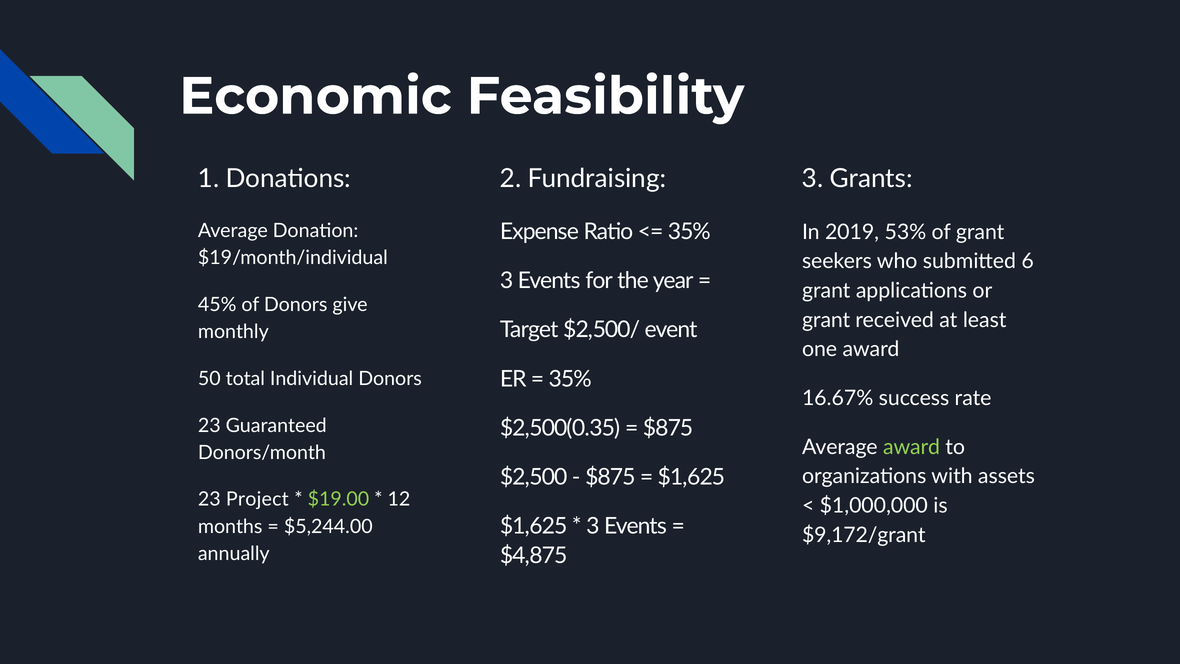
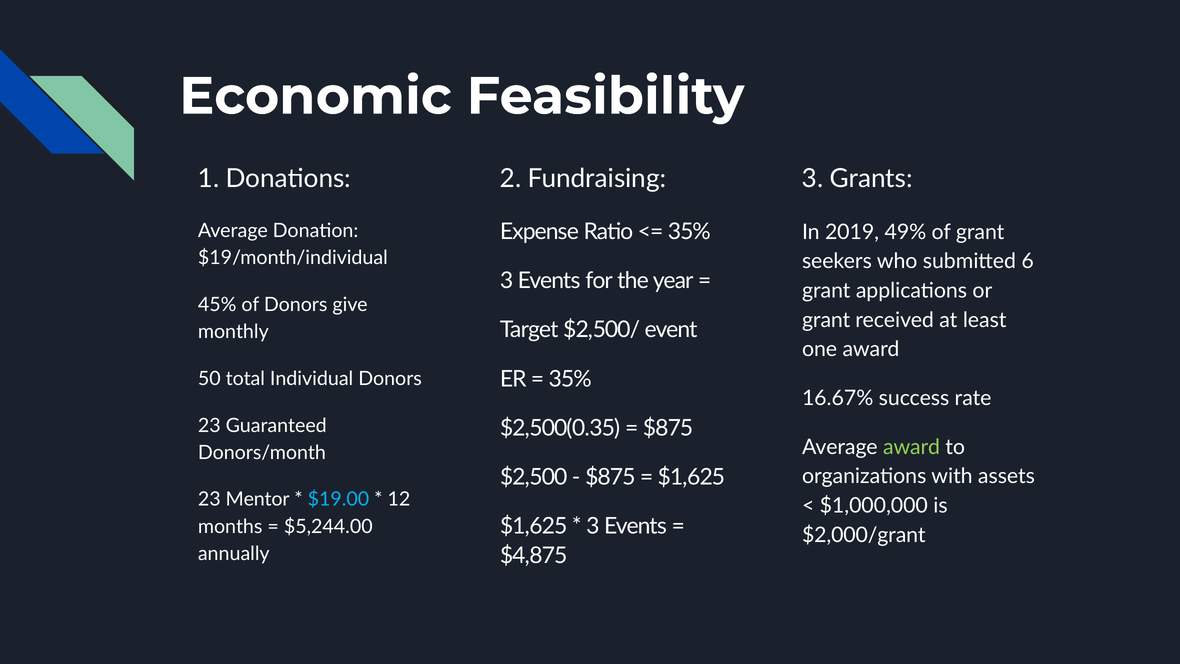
53%: 53% -> 49%
Project: Project -> Mentor
$19.00 colour: light green -> light blue
$9,172/grant: $9,172/grant -> $2,000/grant
